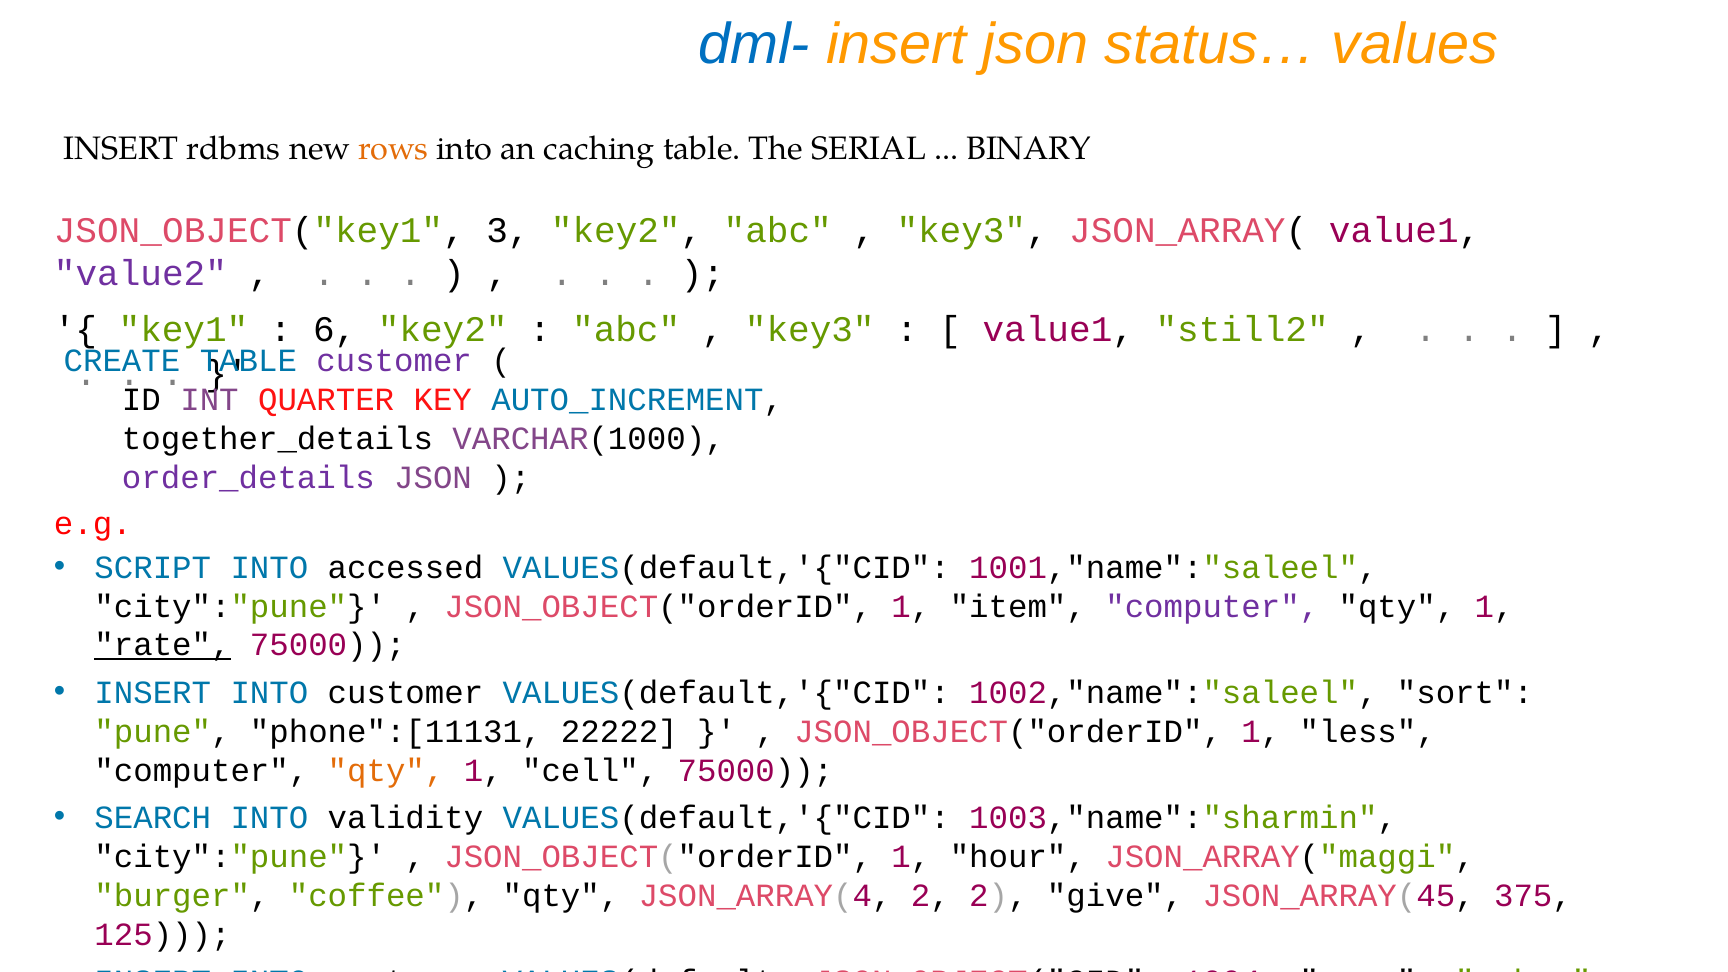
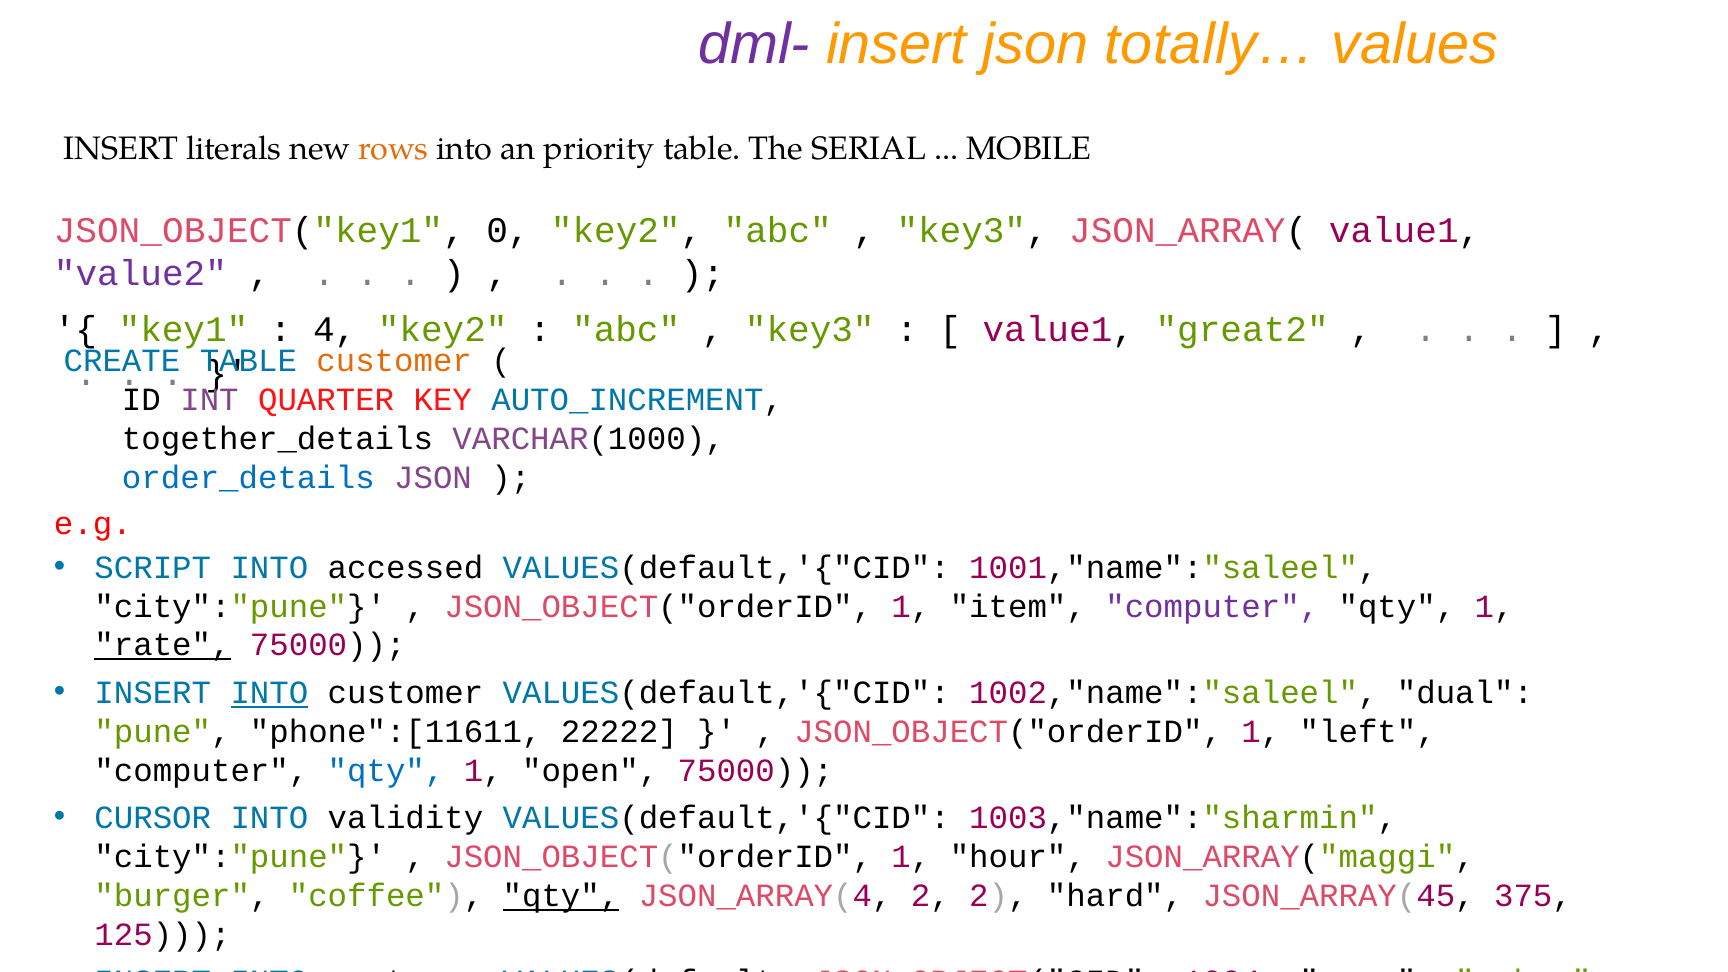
dml- colour: blue -> purple
status…: status… -> totally…
rdbms: rdbms -> literals
caching: caching -> priority
BINARY: BINARY -> MOBILE
3: 3 -> 0
6: 6 -> 4
still2: still2 -> great2
customer at (394, 361) colour: purple -> orange
order_details colour: purple -> blue
INTO at (269, 693) underline: none -> present
sort: sort -> dual
phone":[11131: phone":[11131 -> phone":[11611
less: less -> left
qty at (386, 770) colour: orange -> blue
cell: cell -> open
SEARCH: SEARCH -> CURSOR
qty at (561, 896) underline: none -> present
give: give -> hard
